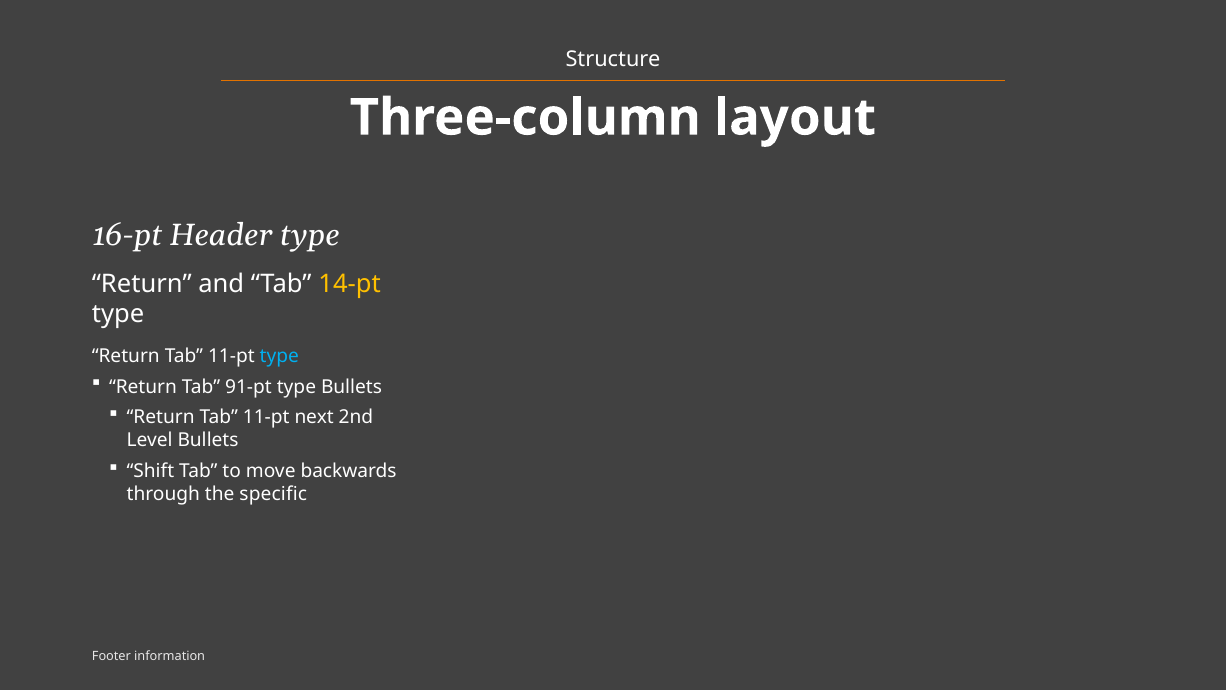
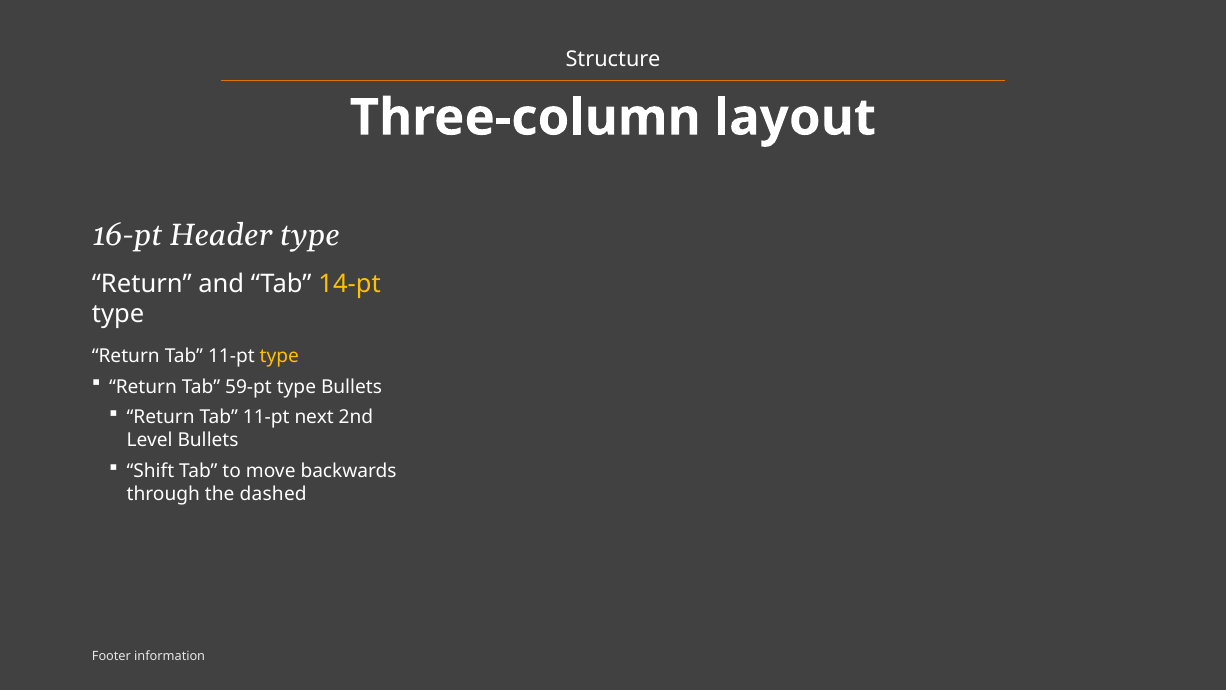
type at (279, 356) colour: light blue -> yellow
91-pt: 91-pt -> 59-pt
specific: specific -> dashed
